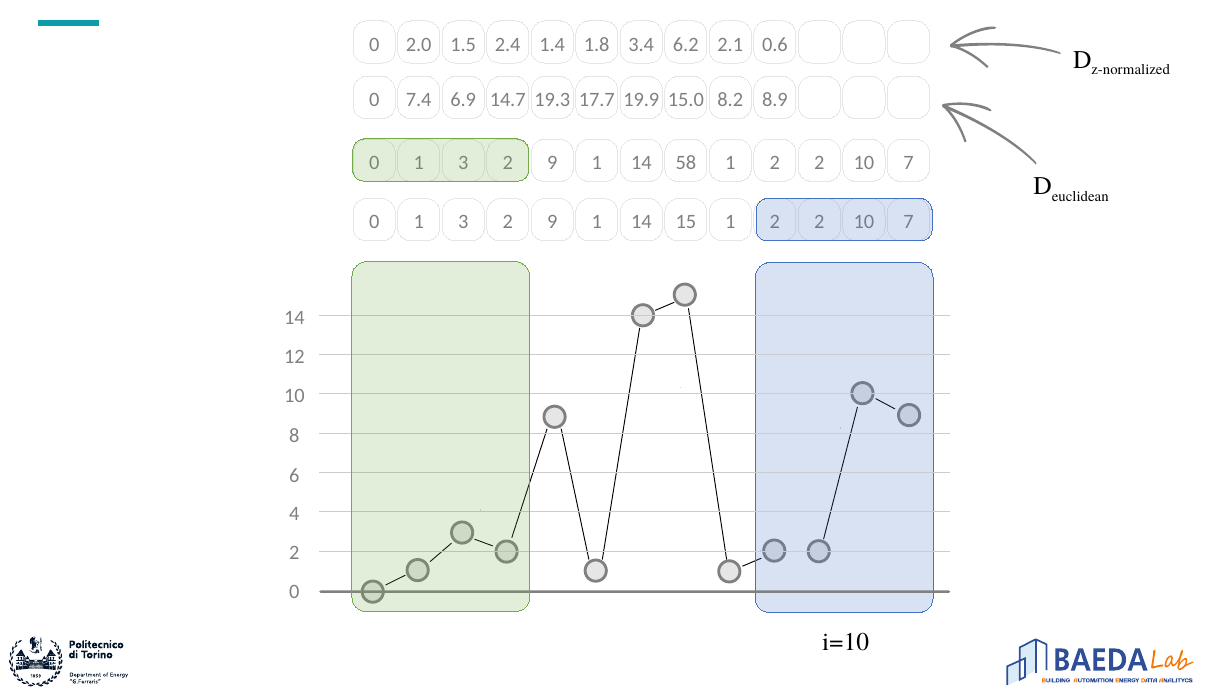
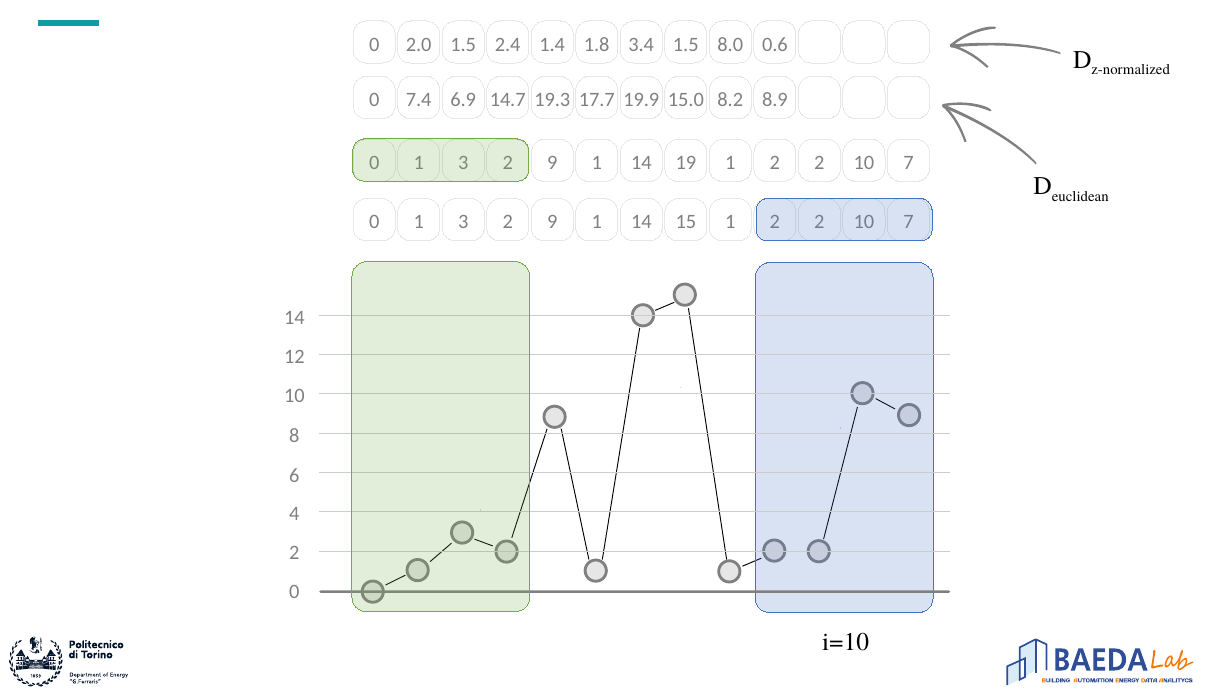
1.8 6.2: 6.2 -> 1.5
2.1: 2.1 -> 8.0
58: 58 -> 19
